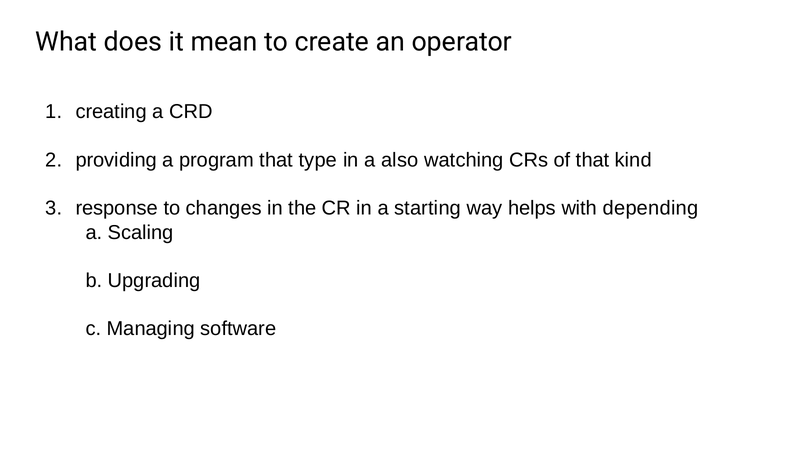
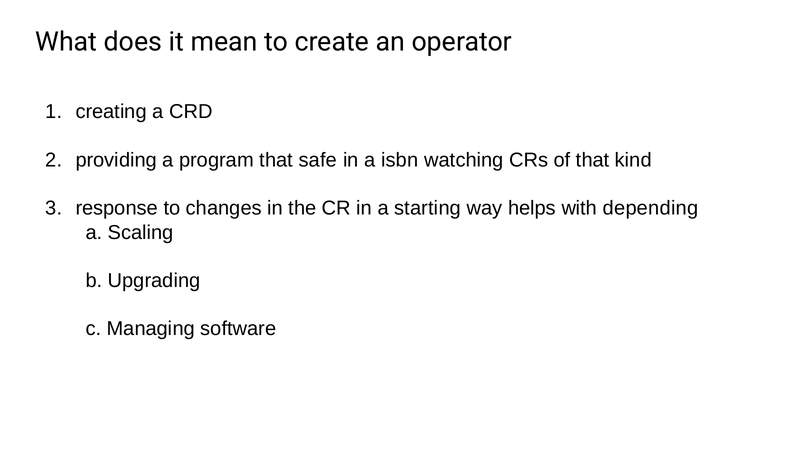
type: type -> safe
also: also -> isbn
